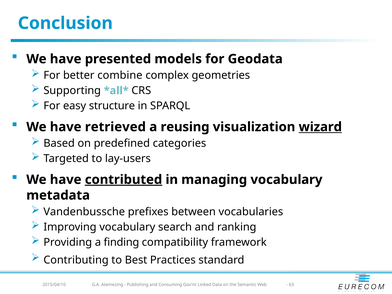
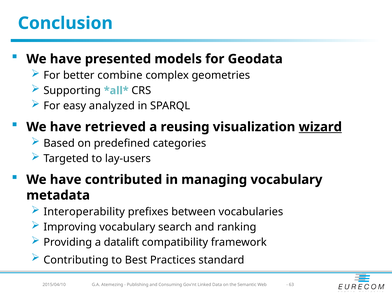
structure: structure -> analyzed
contributed underline: present -> none
Vandenbussche: Vandenbussche -> Interoperability
finding: finding -> datalift
